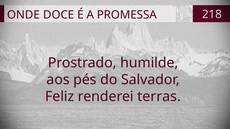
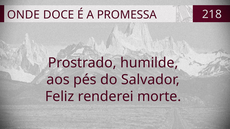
terras: terras -> morte
